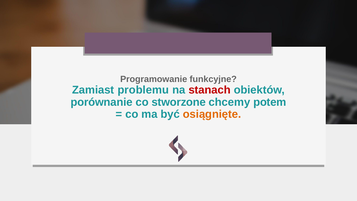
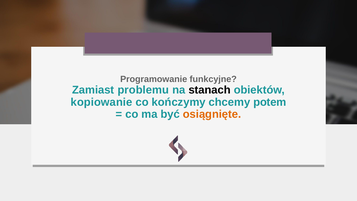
stanach colour: red -> black
porównanie: porównanie -> kopiowanie
stworzone: stworzone -> kończymy
